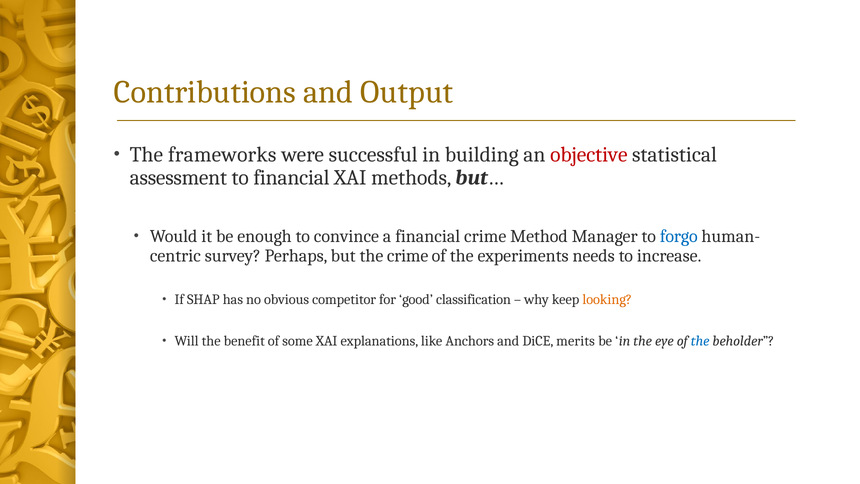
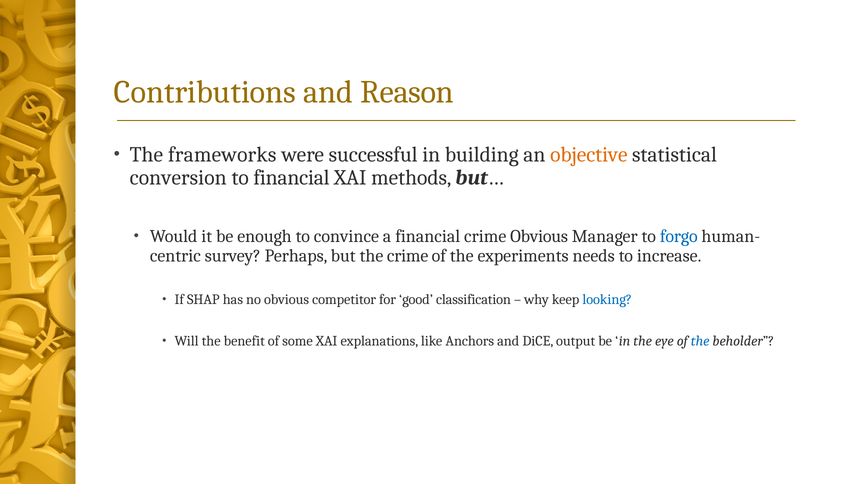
Output: Output -> Reason
objective colour: red -> orange
assessment: assessment -> conversion
crime Method: Method -> Obvious
looking colour: orange -> blue
merits: merits -> output
